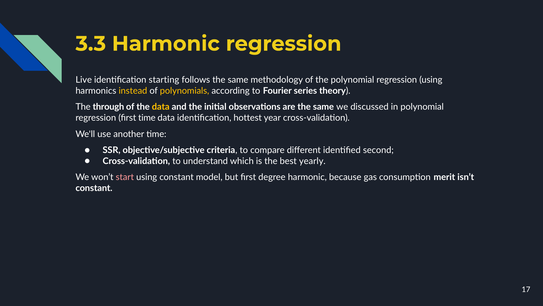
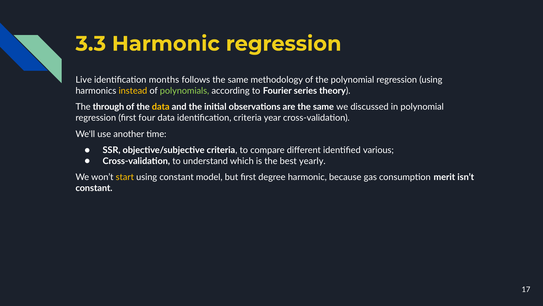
starting: starting -> months
polynomials colour: yellow -> light green
first time: time -> four
identification hottest: hottest -> criteria
second: second -> various
start colour: pink -> yellow
